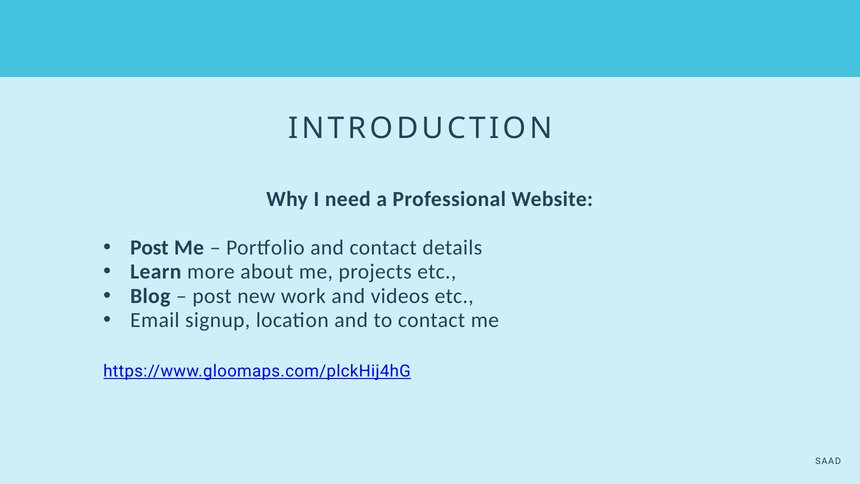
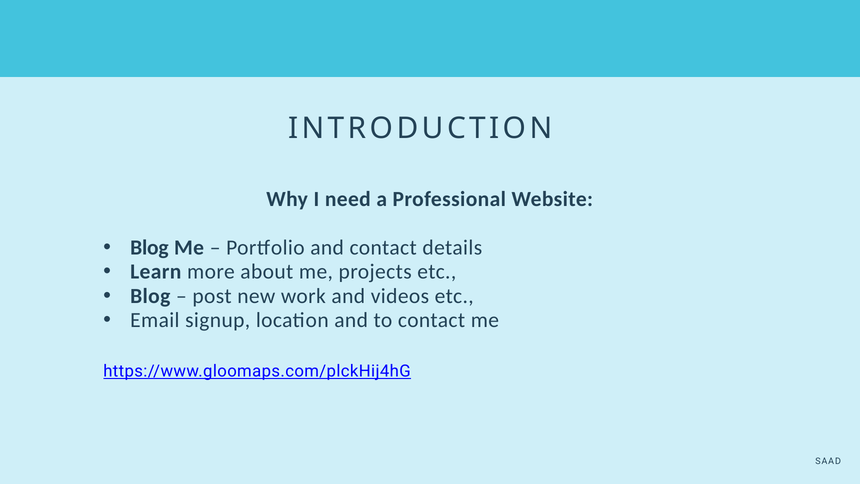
Post at (149, 247): Post -> Blog
